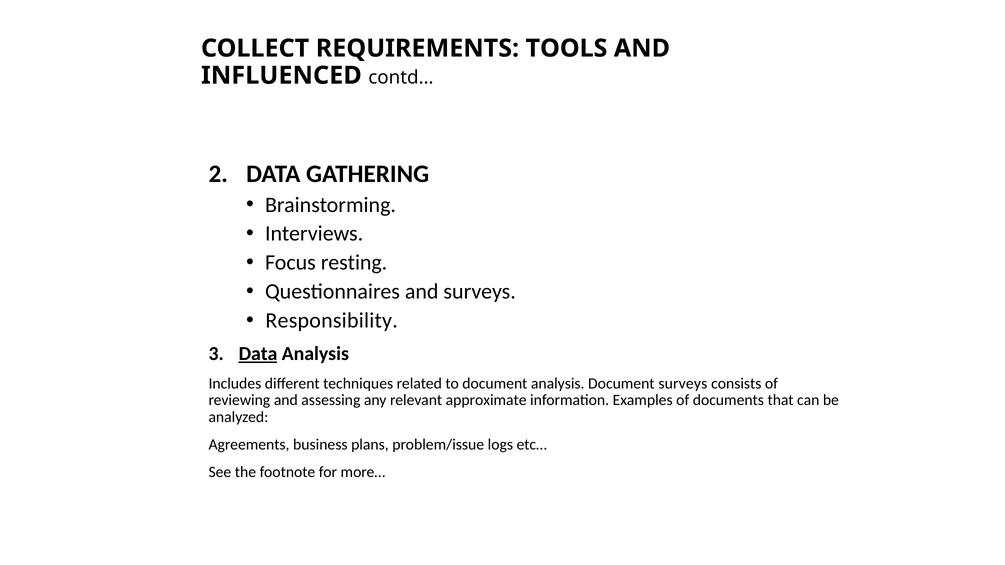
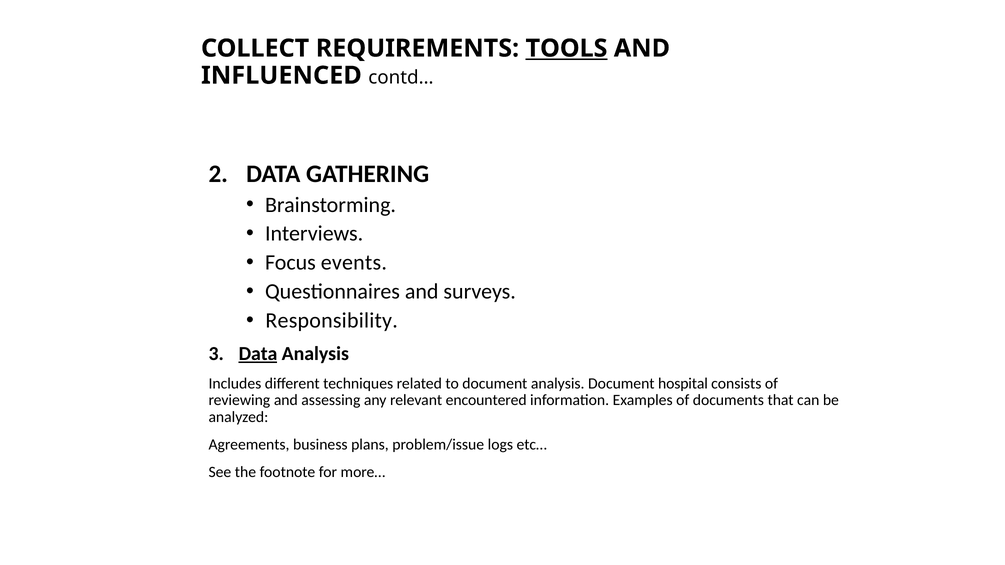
TOOLS underline: none -> present
resting: resting -> events
Document surveys: surveys -> hospital
approximate: approximate -> encountered
